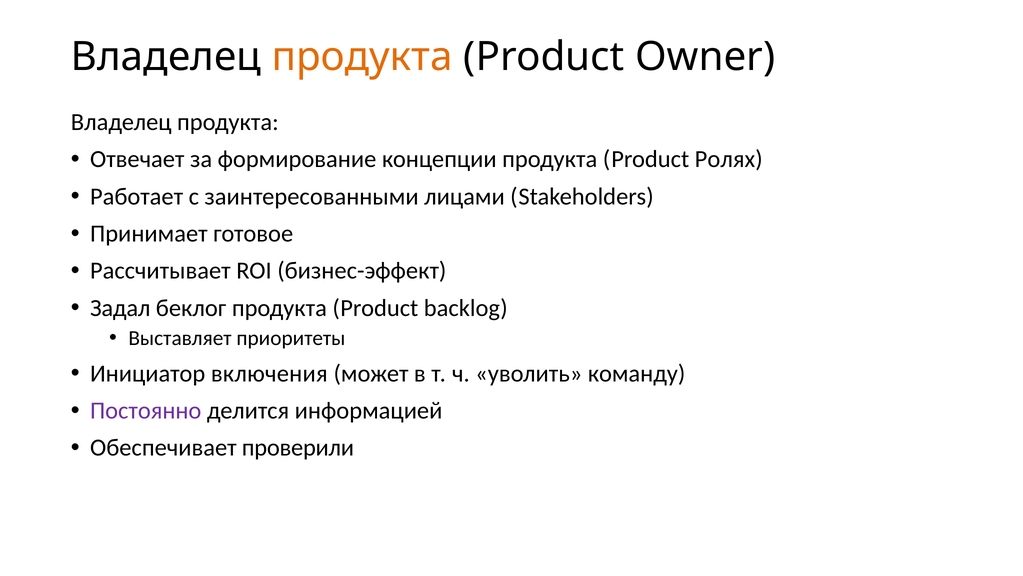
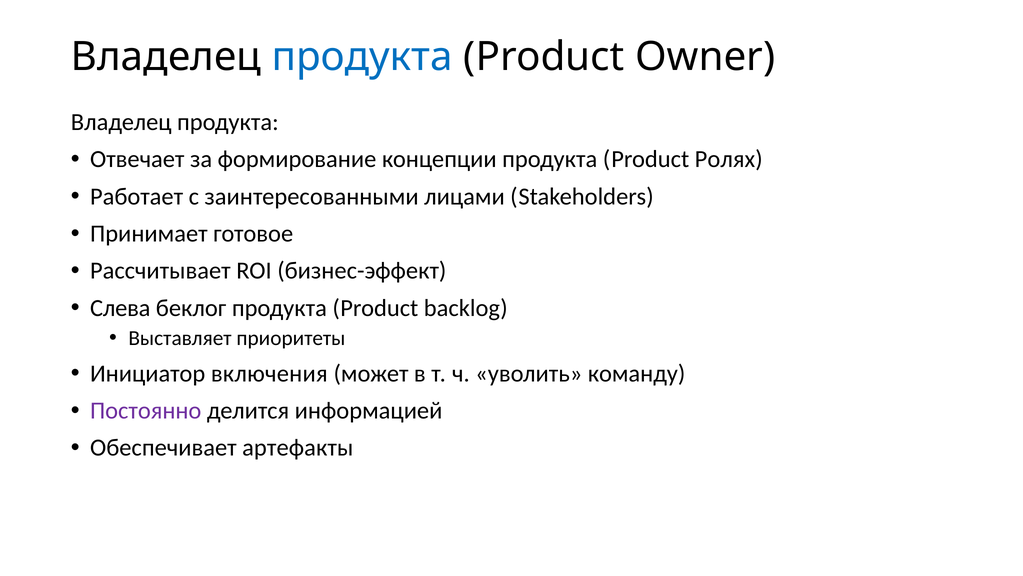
продукта at (362, 57) colour: orange -> blue
Задал: Задал -> Слева
проверили: проверили -> артефакты
